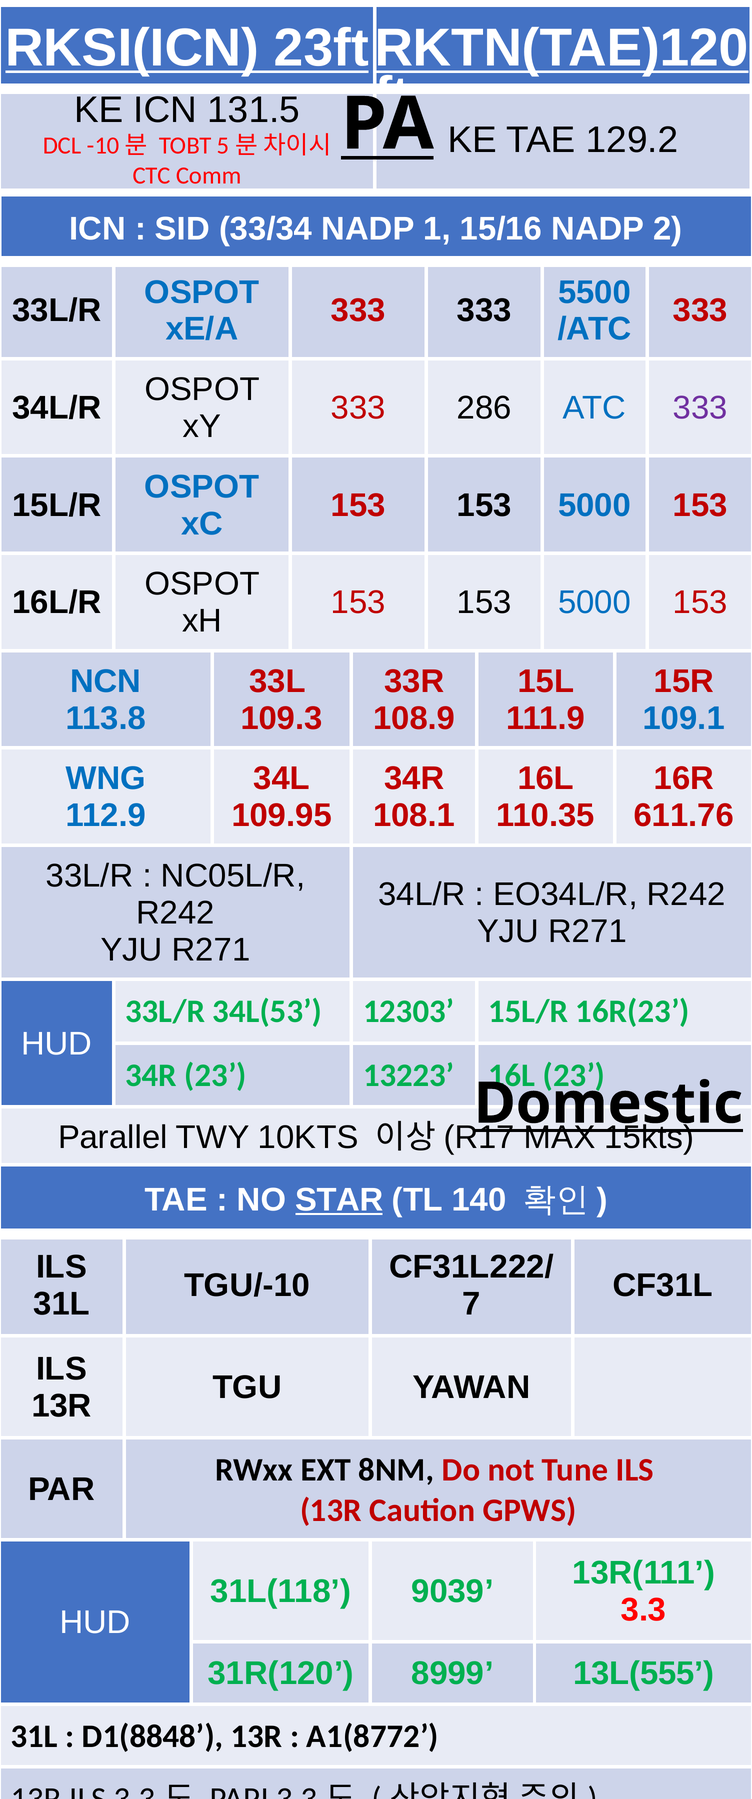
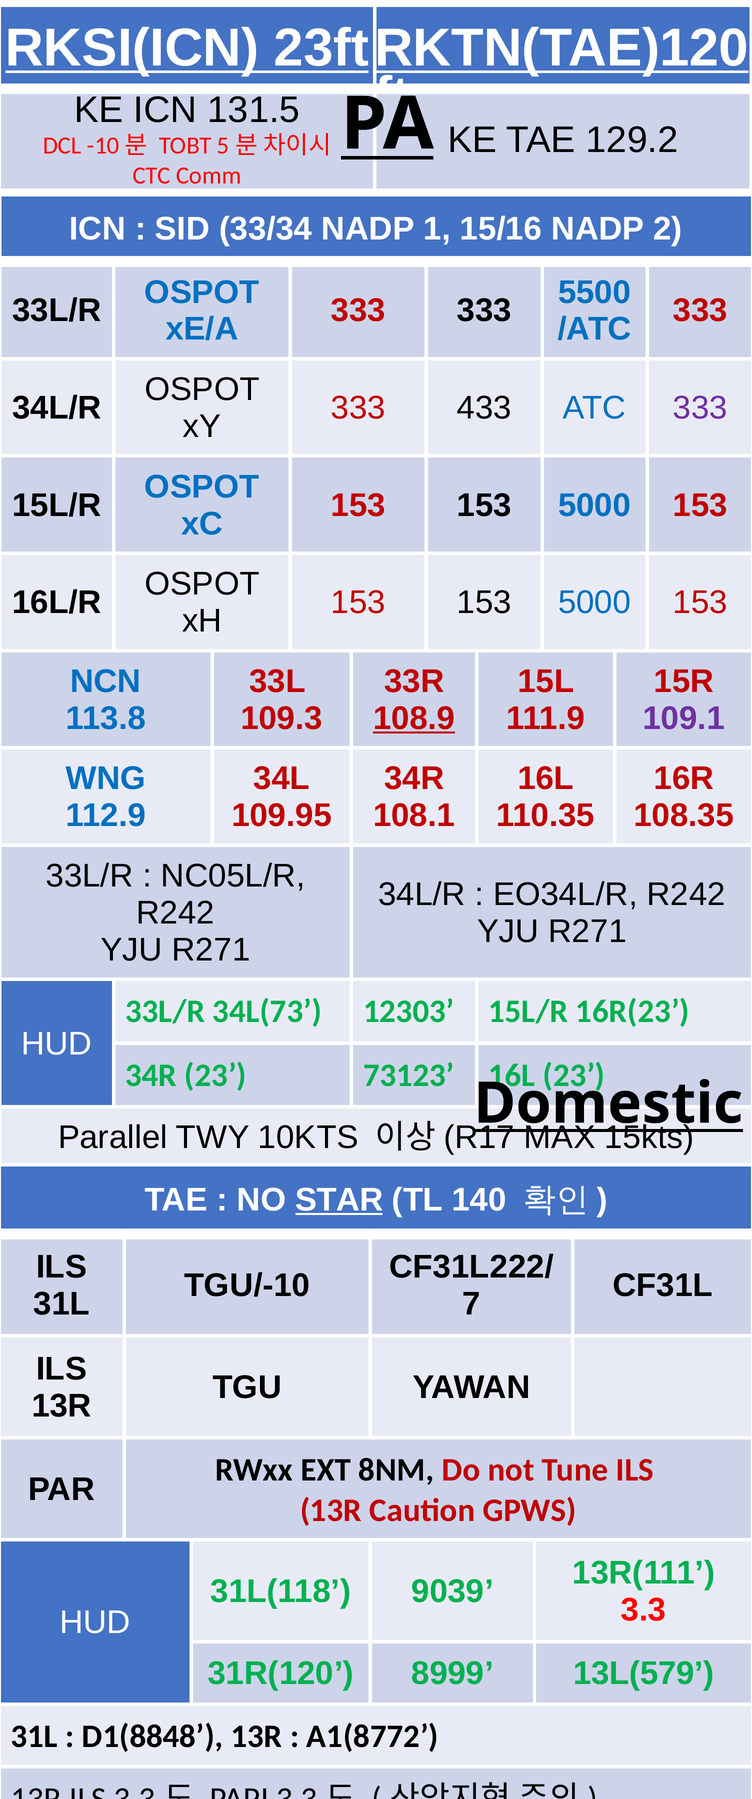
286: 286 -> 433
108.9 underline: none -> present
109.1 colour: blue -> purple
611.76: 611.76 -> 108.35
34L(53: 34L(53 -> 34L(73
13223: 13223 -> 73123
13L(555: 13L(555 -> 13L(579
